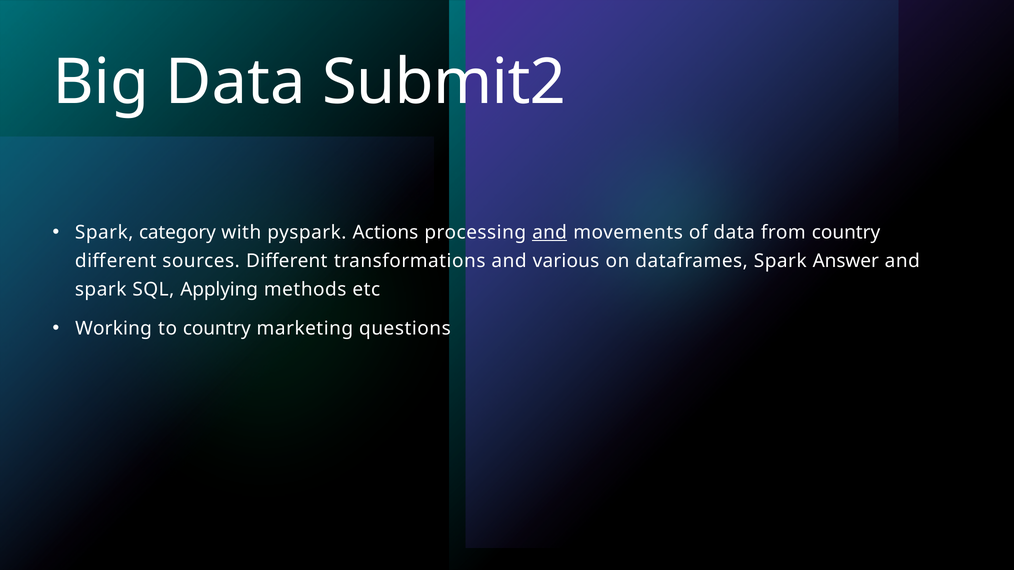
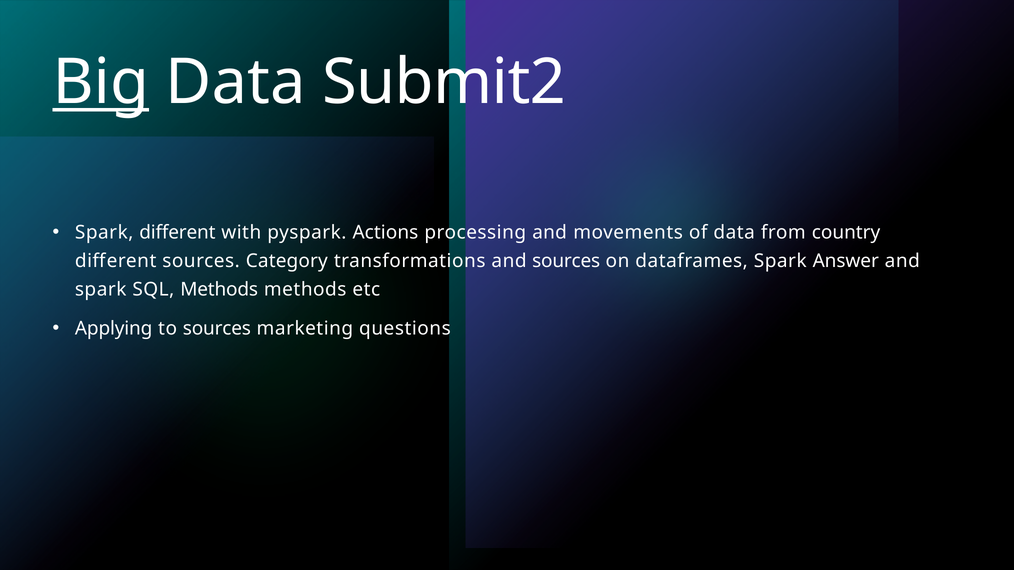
Big underline: none -> present
Spark category: category -> different
and at (550, 233) underline: present -> none
sources Different: Different -> Category
and various: various -> sources
SQL Applying: Applying -> Methods
Working: Working -> Applying
to country: country -> sources
